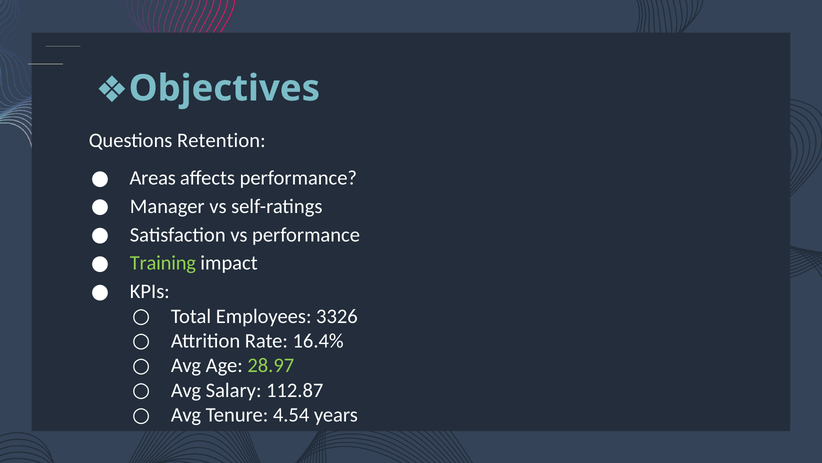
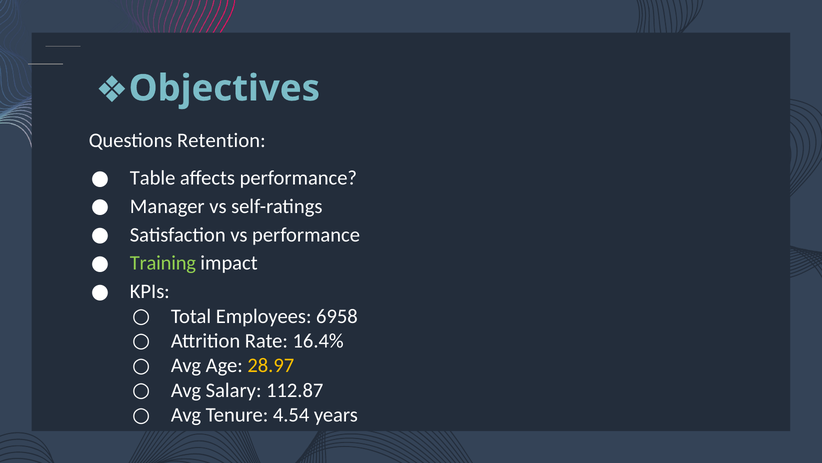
Areas: Areas -> Table
3326: 3326 -> 6958
28.97 colour: light green -> yellow
